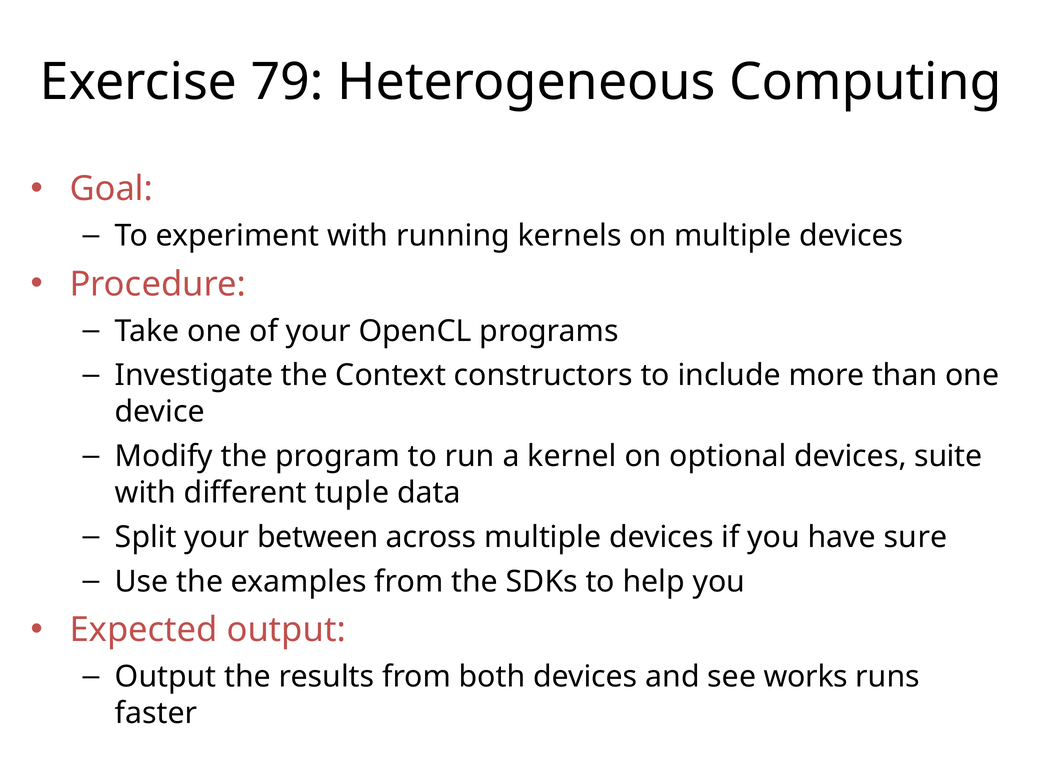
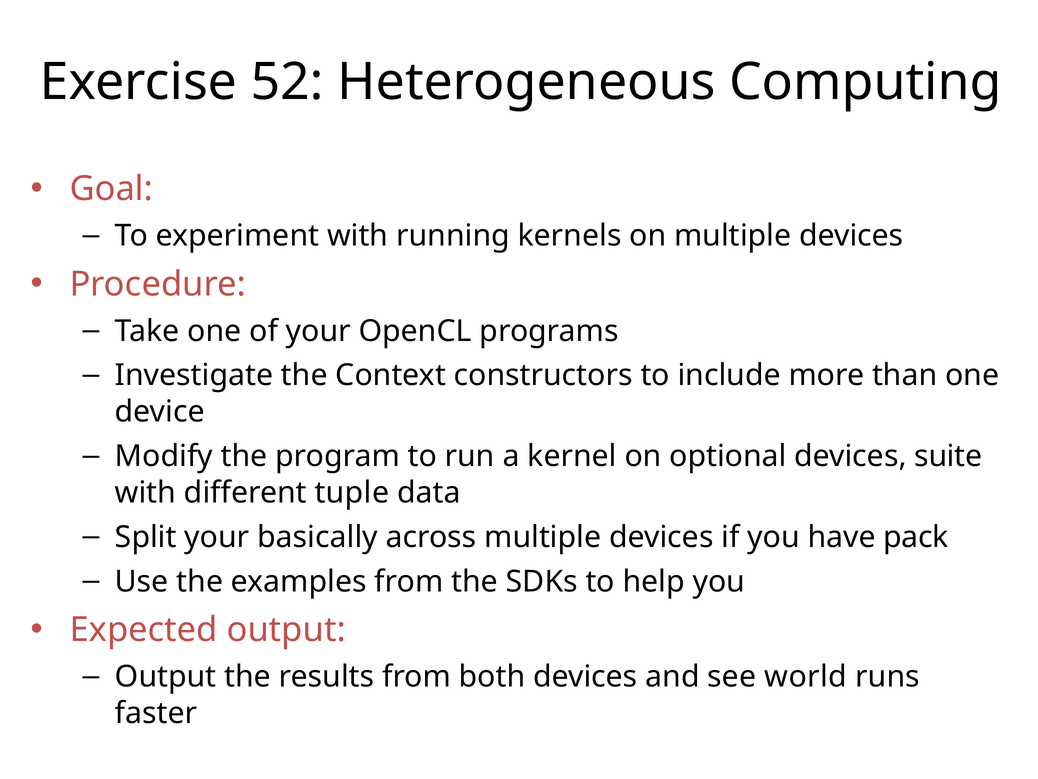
79: 79 -> 52
between: between -> basically
sure: sure -> pack
works: works -> world
